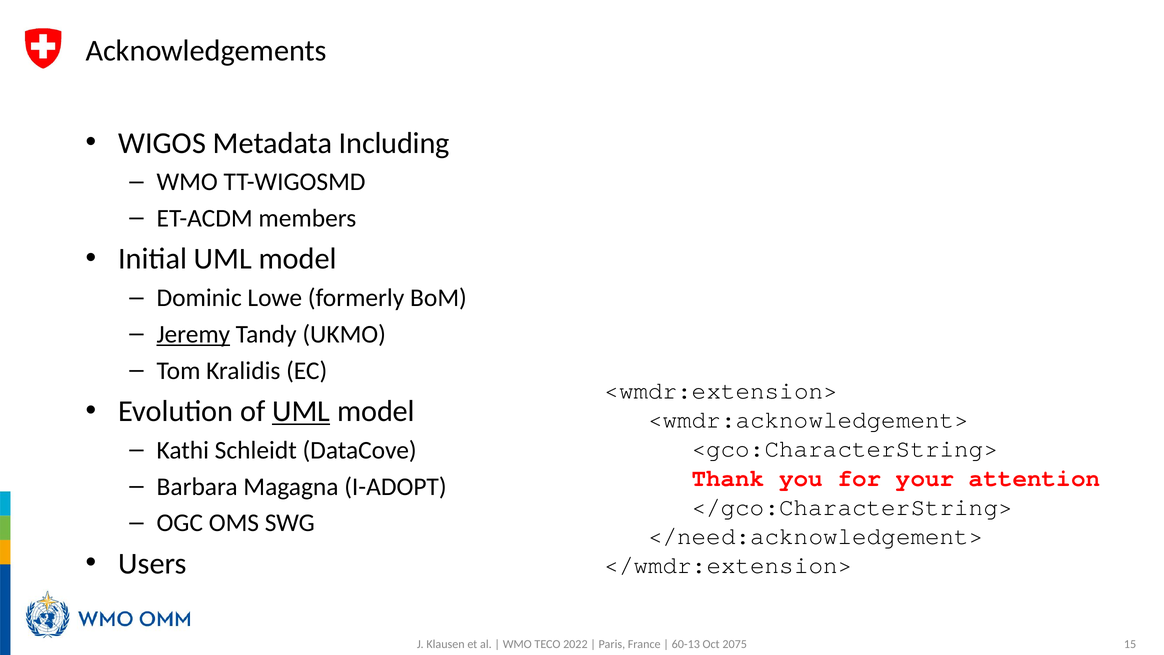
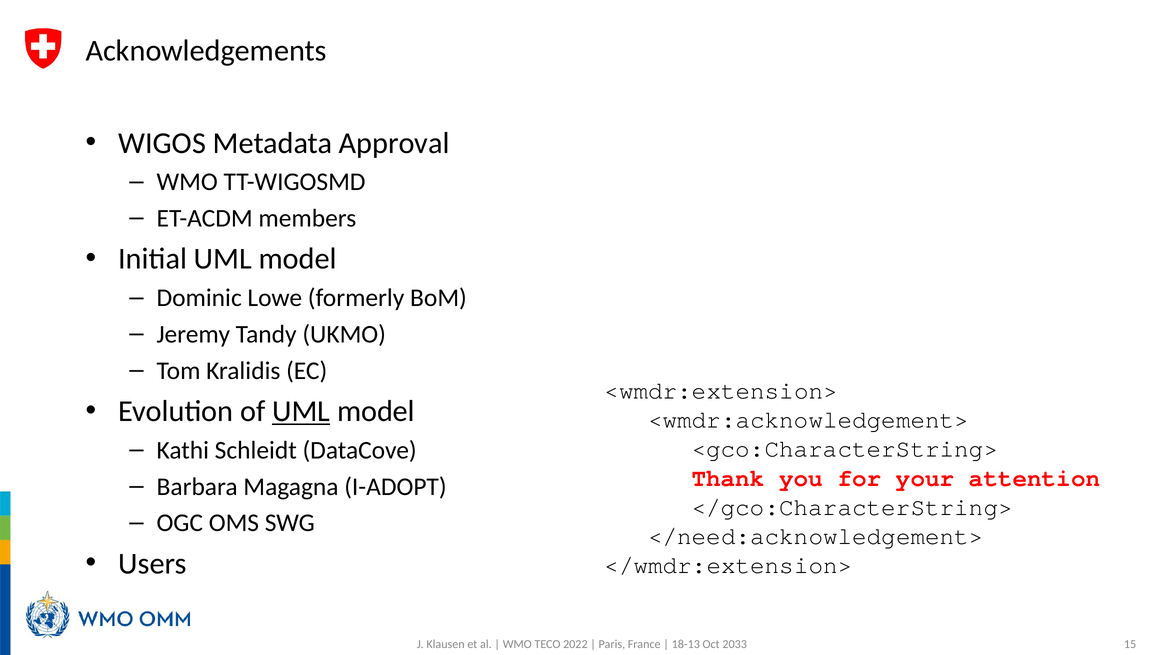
Including: Including -> Approval
Jeremy underline: present -> none
60-13: 60-13 -> 18-13
2075: 2075 -> 2033
